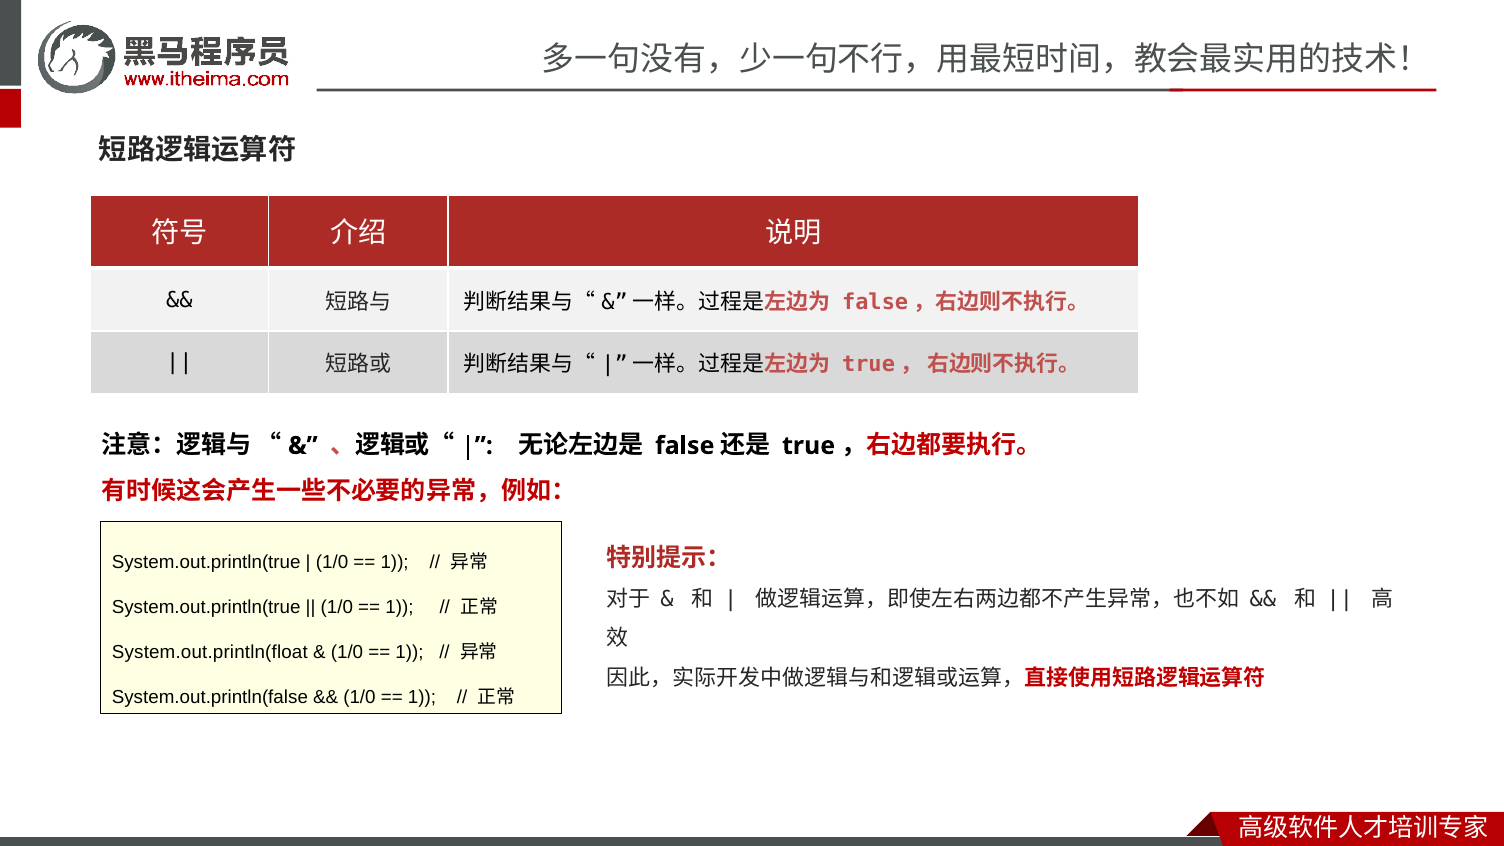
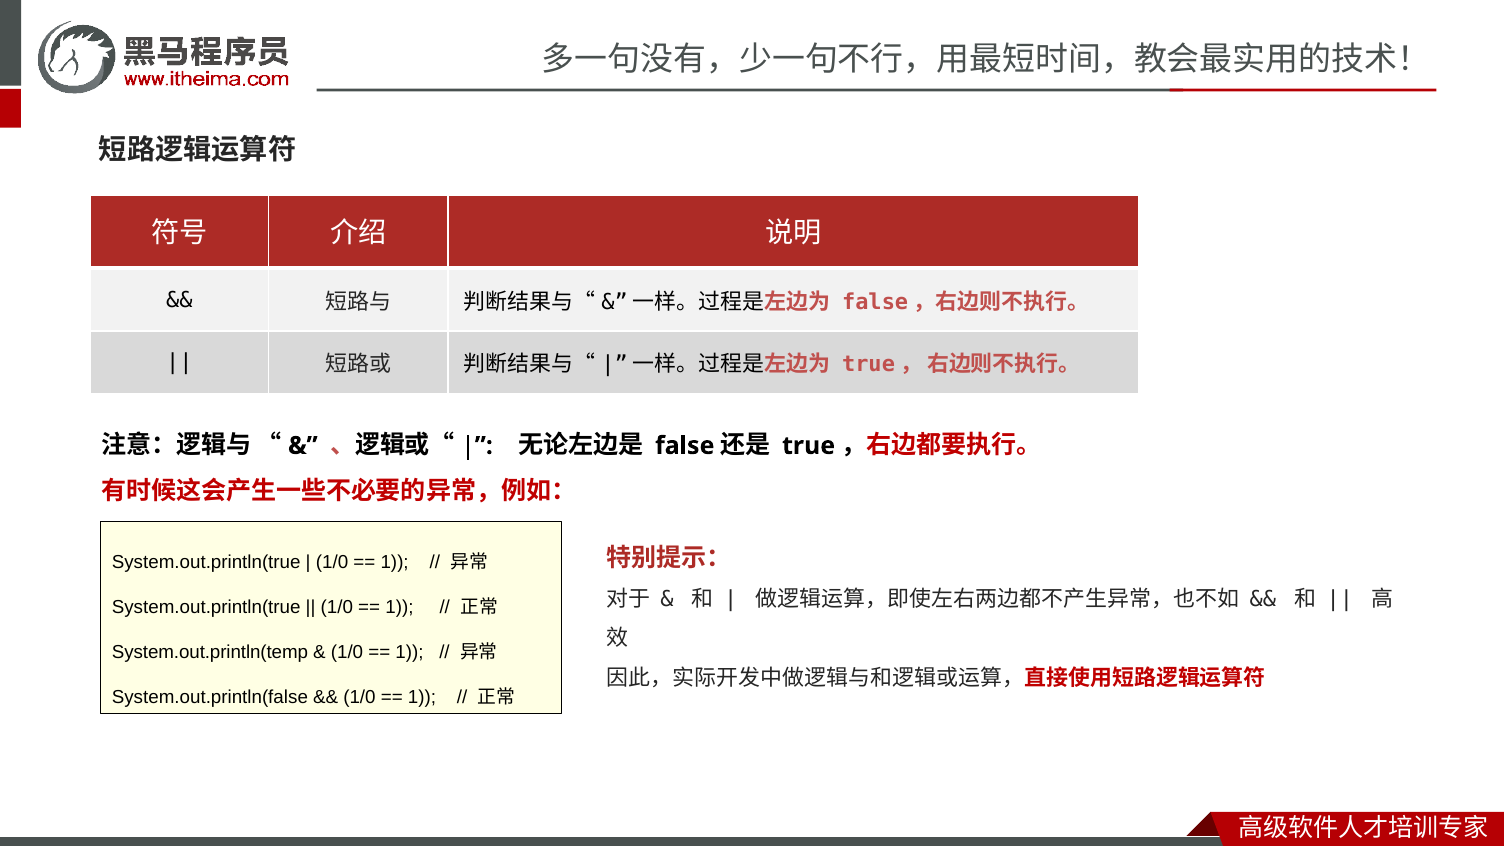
System.out.println(float: System.out.println(float -> System.out.println(temp
